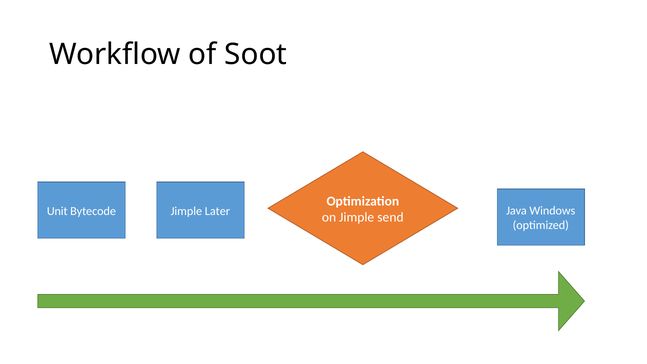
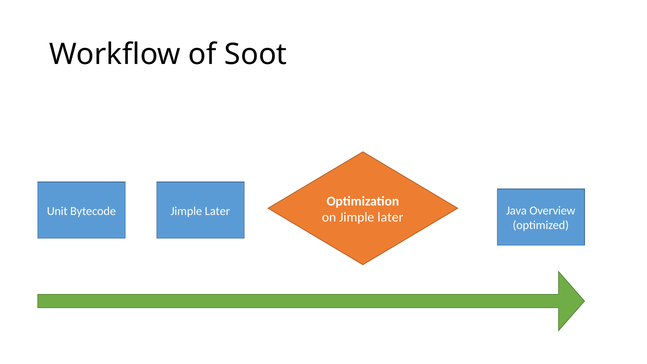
Windows: Windows -> Overview
on Jimple send: send -> later
